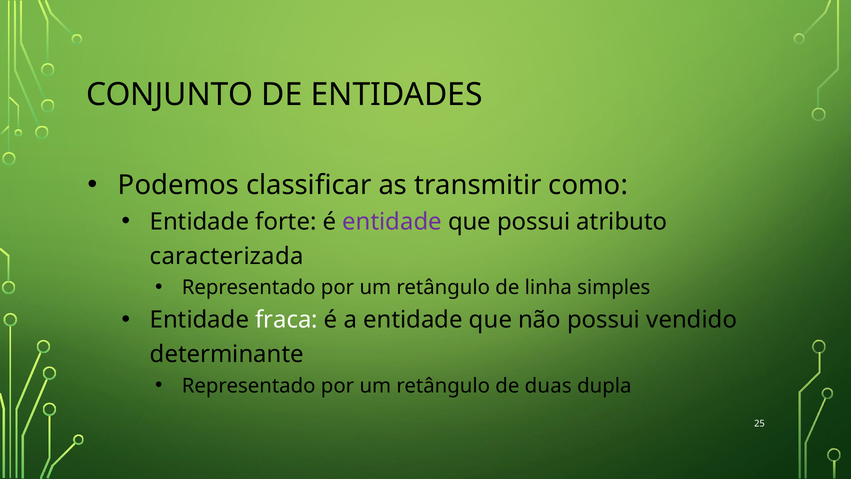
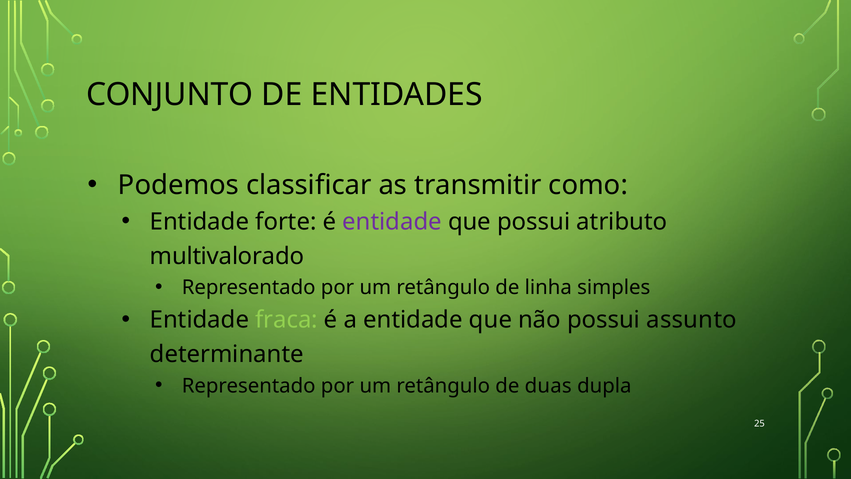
caracterizada: caracterizada -> multivalorado
fraca colour: white -> light green
vendido: vendido -> assunto
